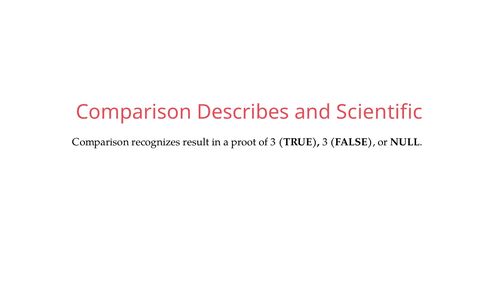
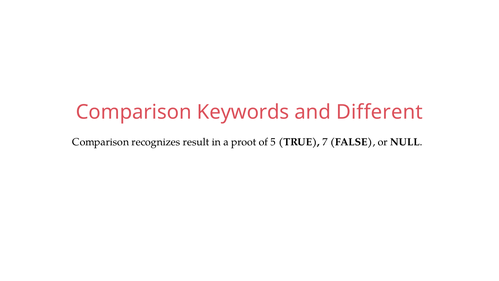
Describes: Describes -> Keywords
Scientific: Scientific -> Different
of 3: 3 -> 5
TRUE 3: 3 -> 7
